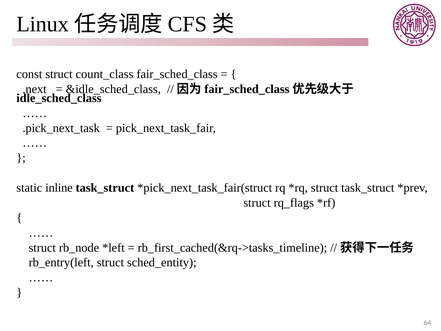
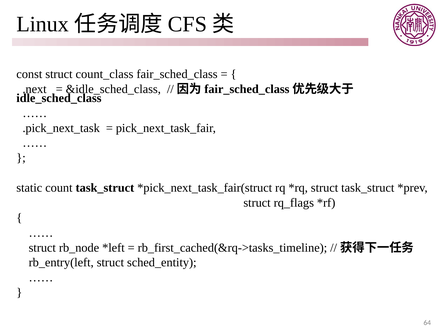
inline: inline -> count
